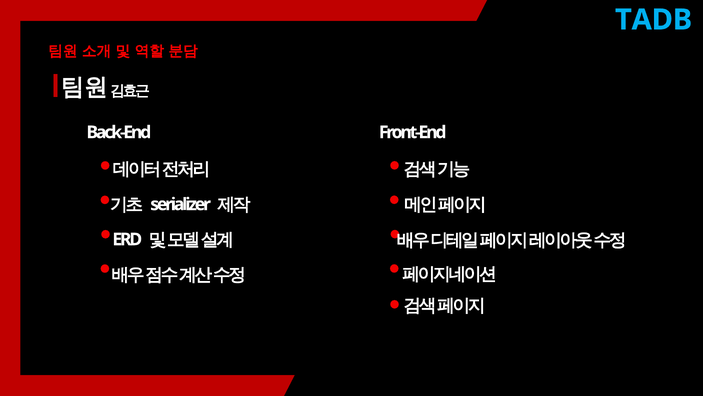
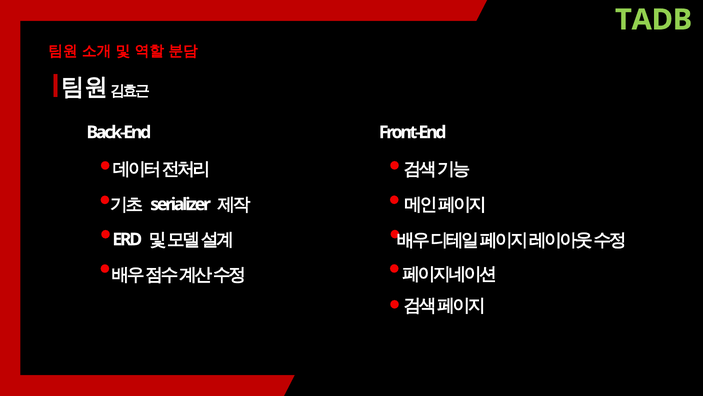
TADB colour: light blue -> light green
